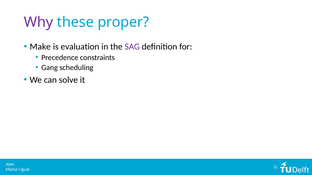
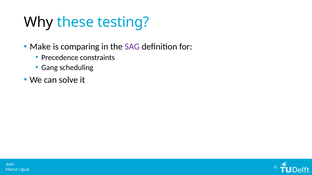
Why colour: purple -> black
proper: proper -> testing
evaluation: evaluation -> comparing
